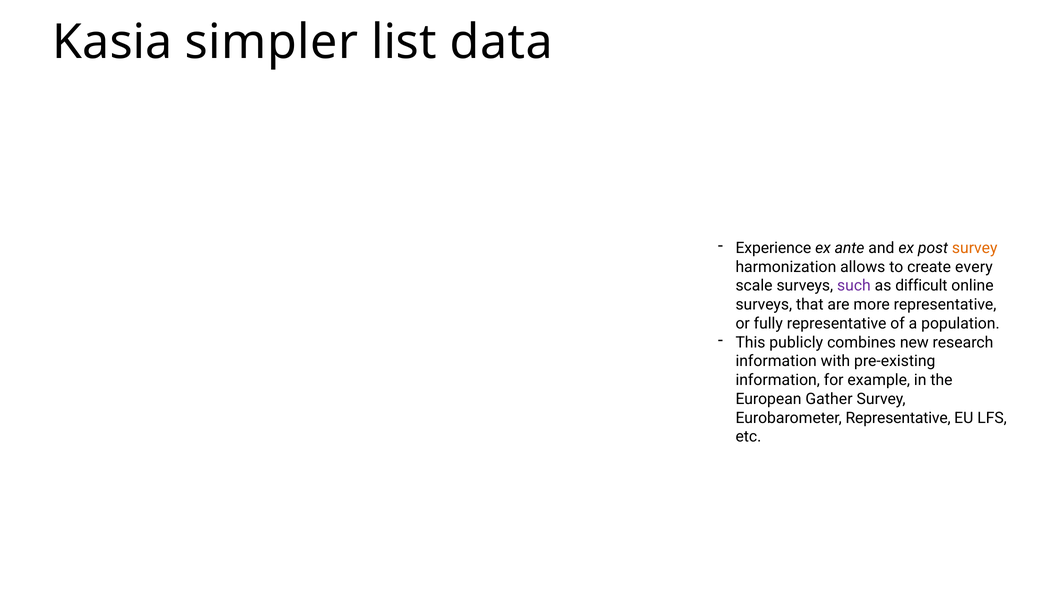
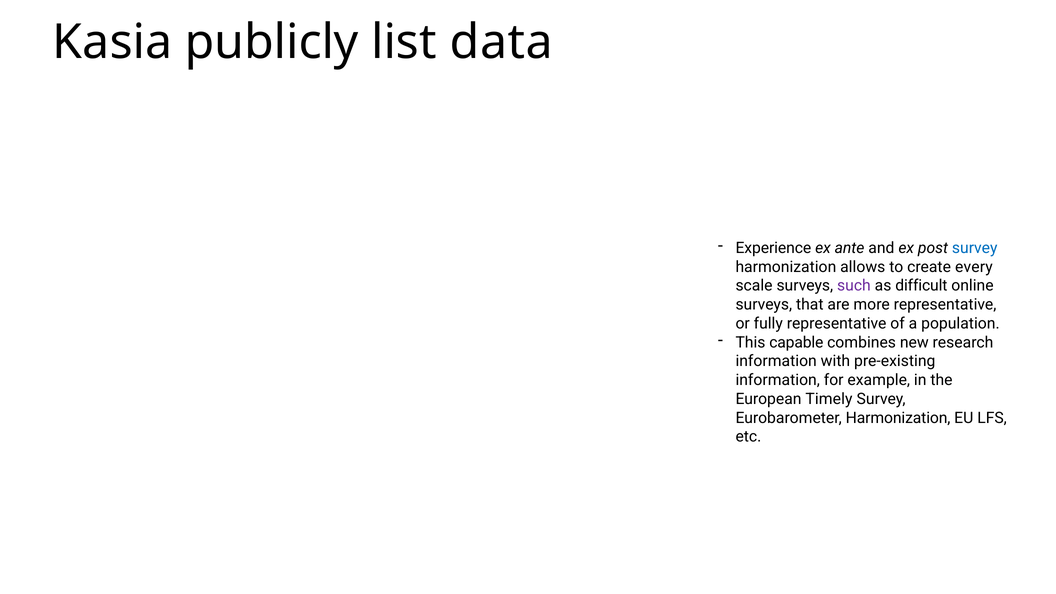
simpler: simpler -> publicly
survey at (975, 248) colour: orange -> blue
publicly: publicly -> capable
Gather: Gather -> Timely
Eurobarometer Representative: Representative -> Harmonization
